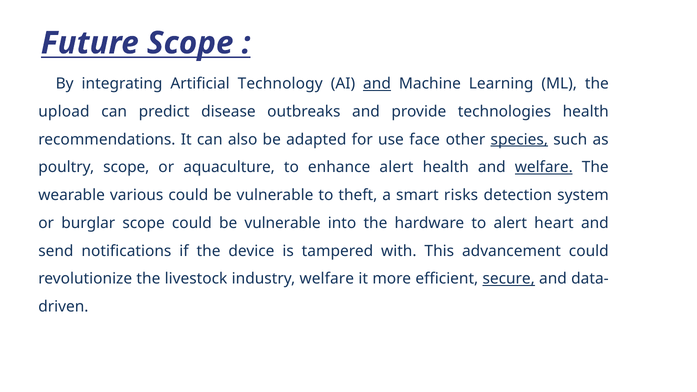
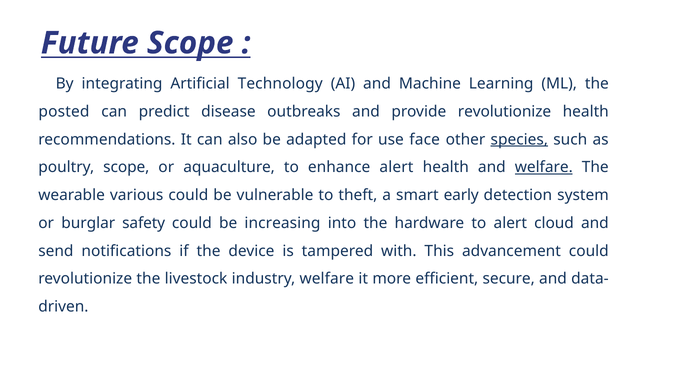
and at (377, 84) underline: present -> none
upload: upload -> posted
provide technologies: technologies -> revolutionize
risks: risks -> early
burglar scope: scope -> safety
vulnerable at (283, 223): vulnerable -> increasing
heart: heart -> cloud
secure underline: present -> none
